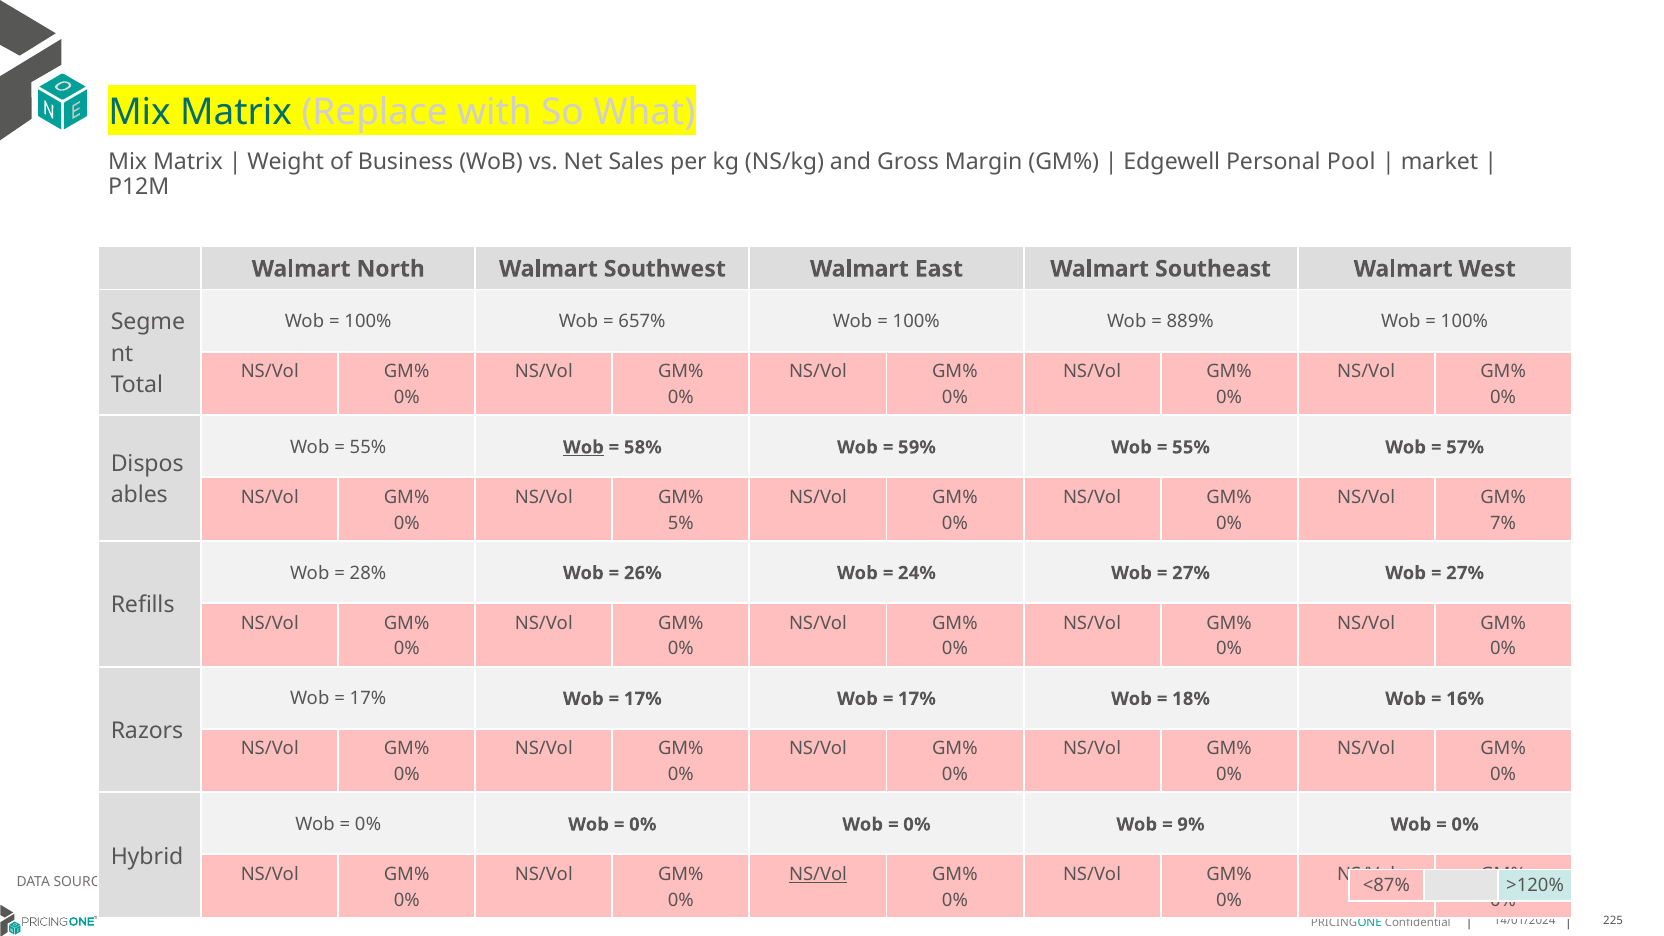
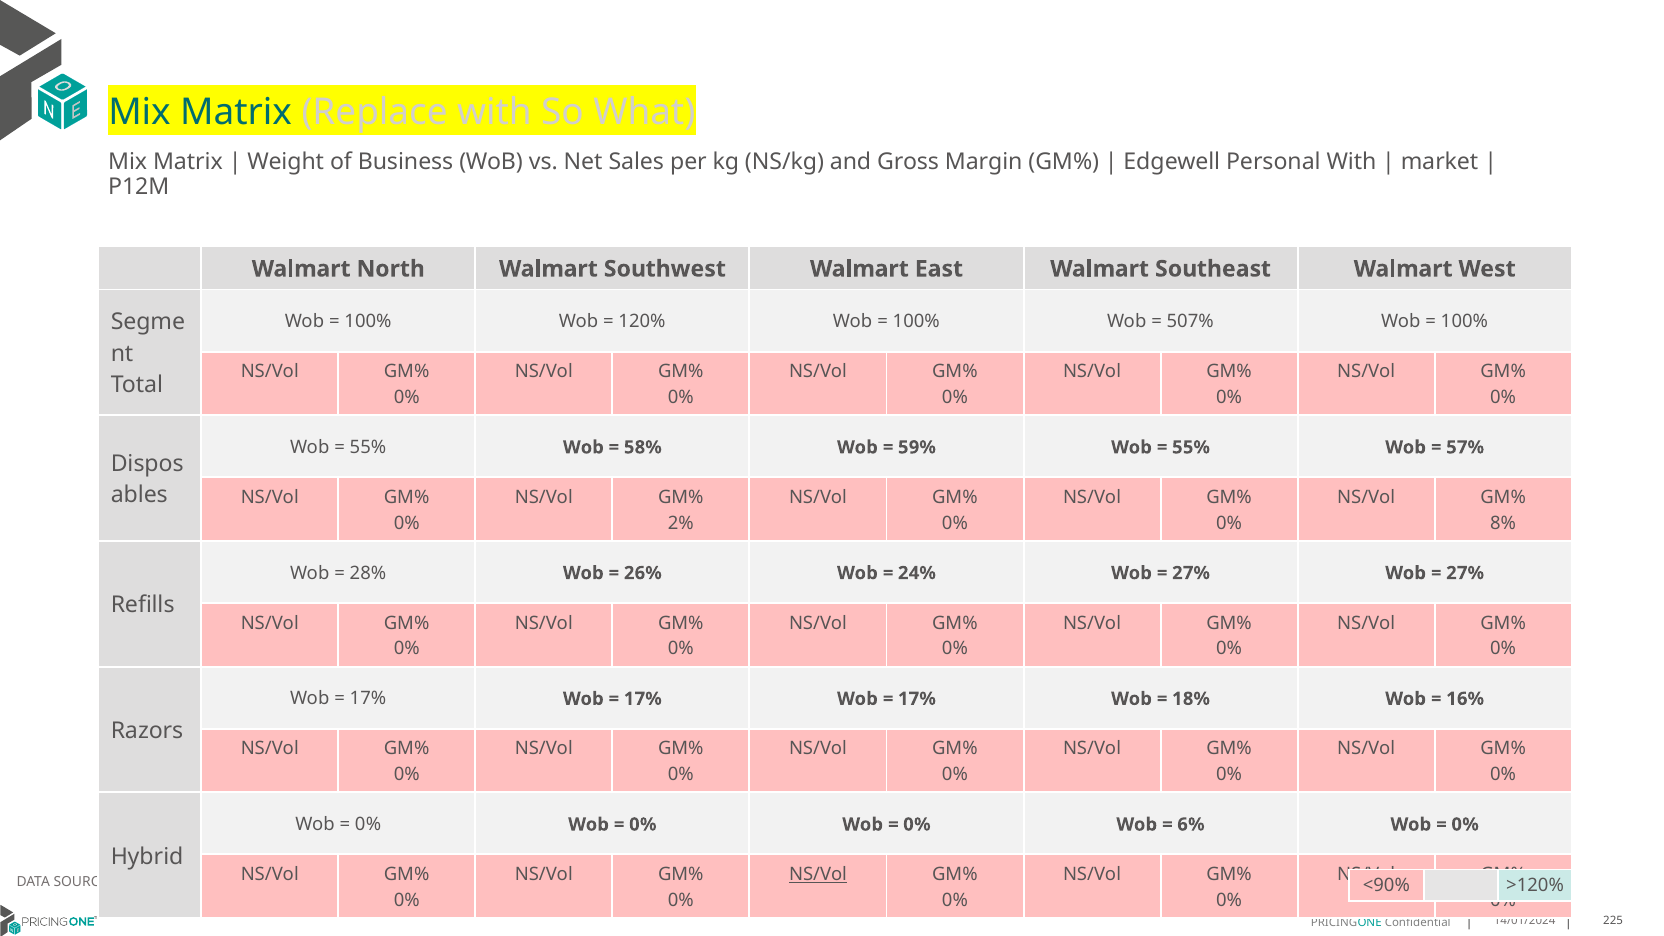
Personal Pool: Pool -> With
657%: 657% -> 120%
889%: 889% -> 507%
Wob at (583, 447) underline: present -> none
5%: 5% -> 2%
7%: 7% -> 8%
9%: 9% -> 6%
<87%: <87% -> <90%
